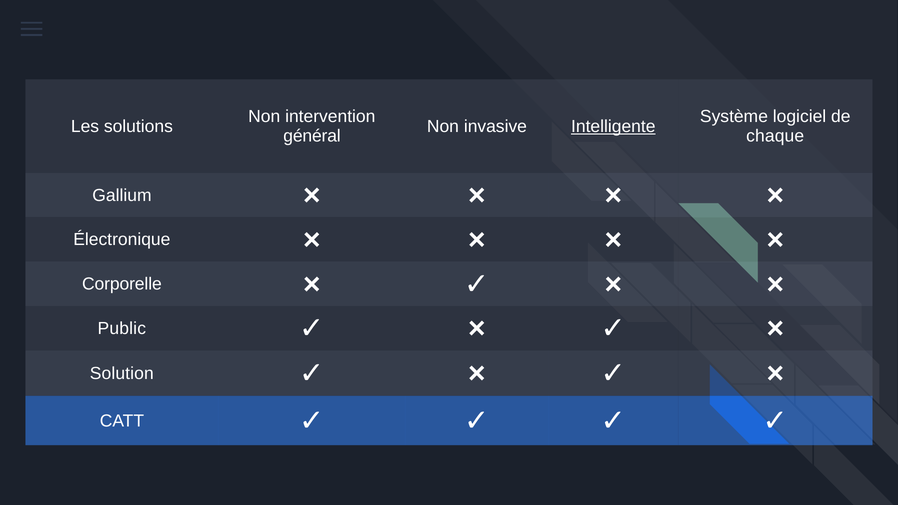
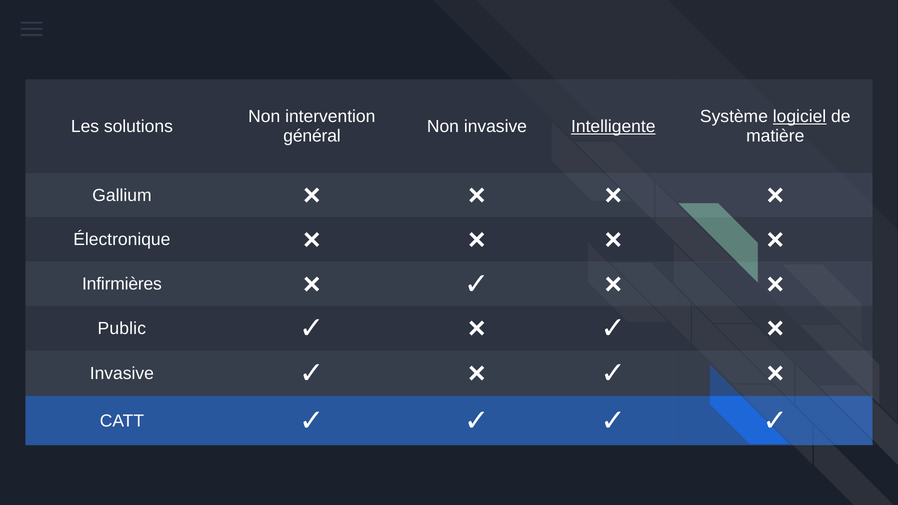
logiciel underline: none -> present
chaque: chaque -> matière
Corporelle: Corporelle -> Infirmières
Solution at (122, 373): Solution -> Invasive
